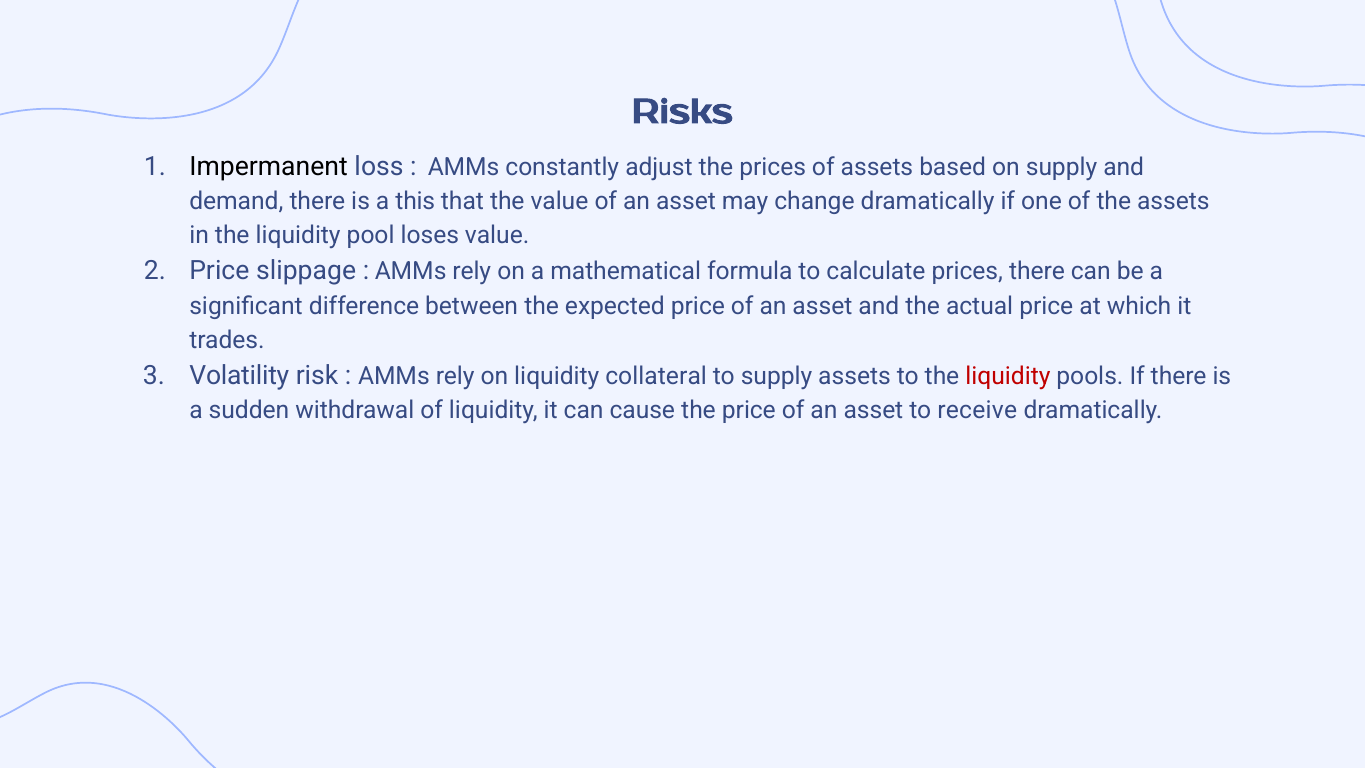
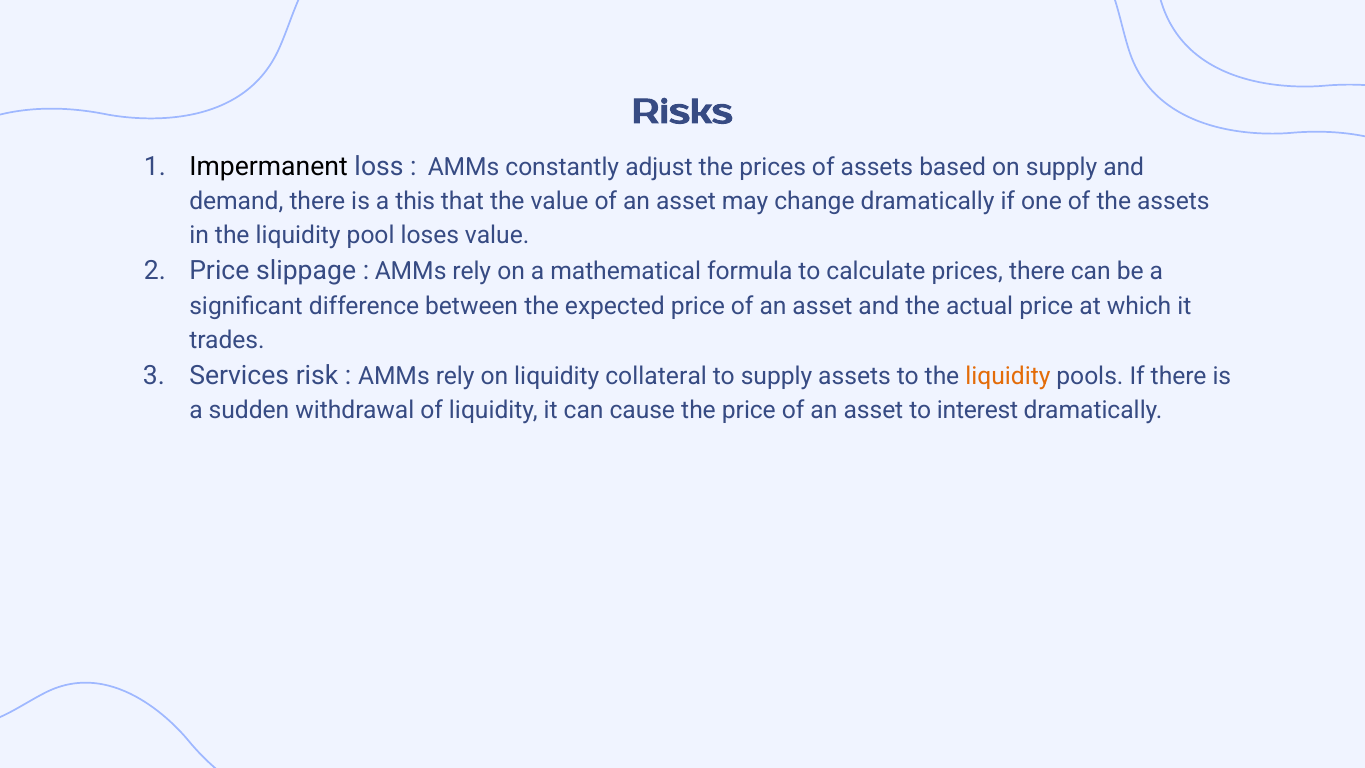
Volatility: Volatility -> Services
liquidity at (1008, 376) colour: red -> orange
receive: receive -> interest
